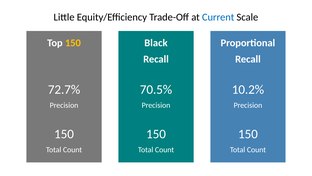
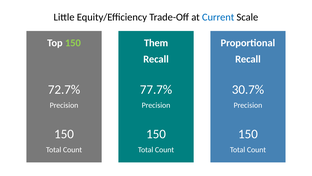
150 at (73, 43) colour: yellow -> light green
Black: Black -> Them
70.5%: 70.5% -> 77.7%
10.2%: 10.2% -> 30.7%
